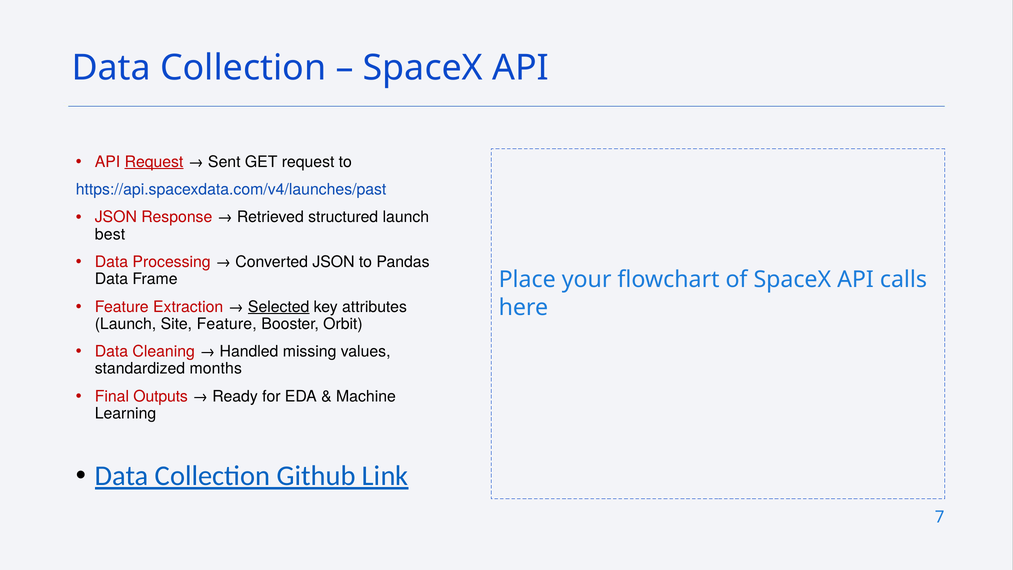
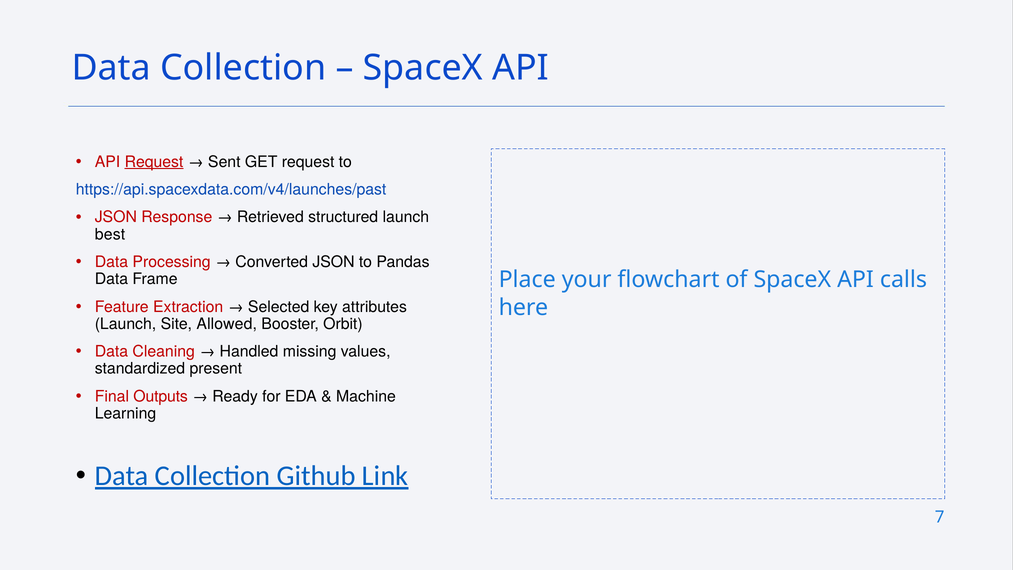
Selected underline: present -> none
Site Feature: Feature -> Allowed
months: months -> present
